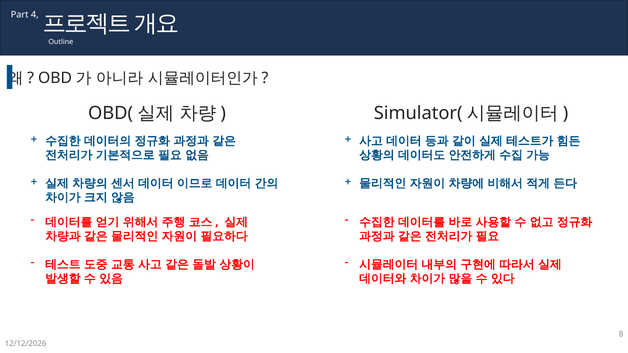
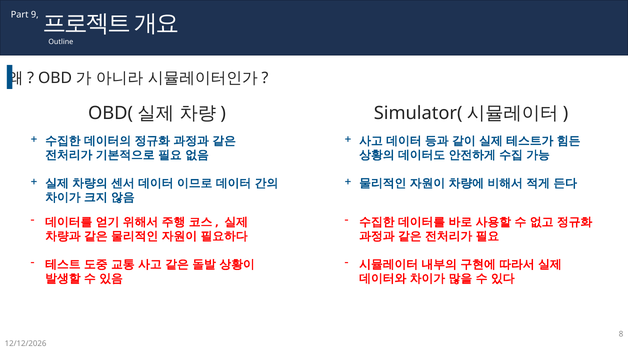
4: 4 -> 9
